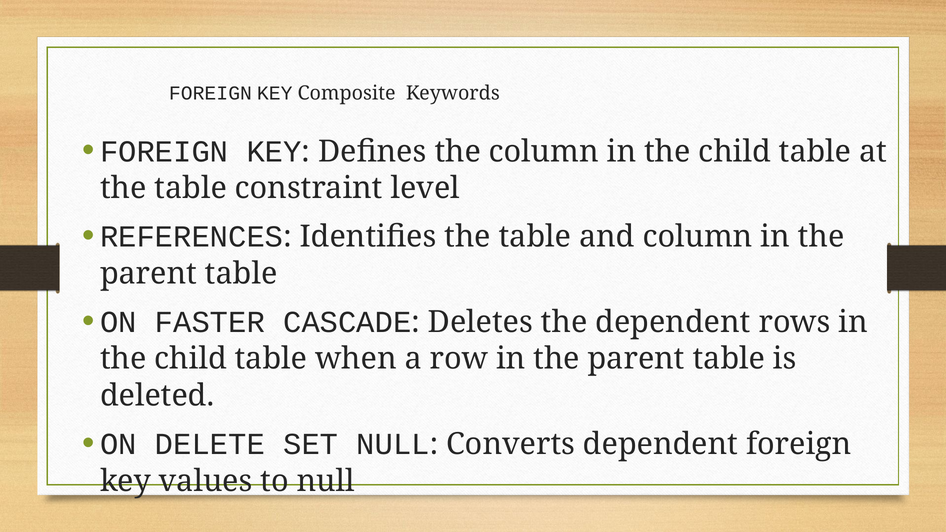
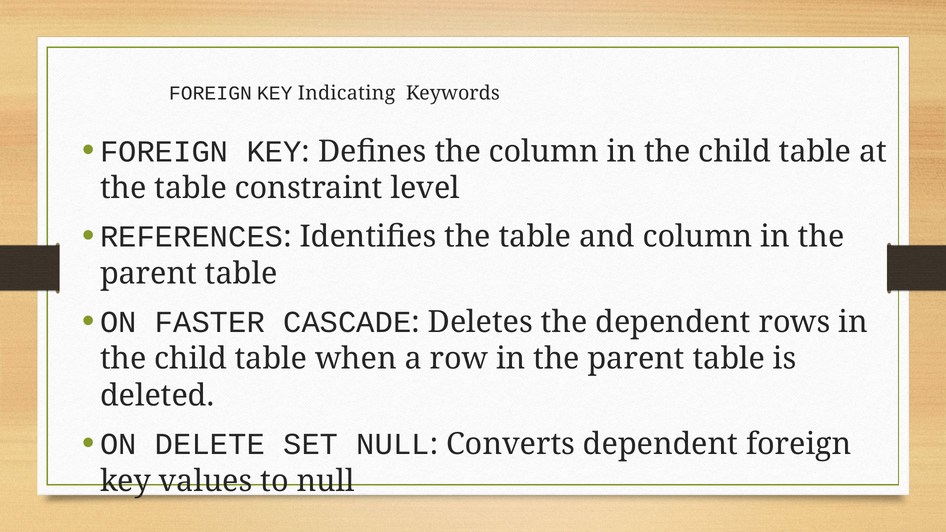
Composite: Composite -> Indicating
